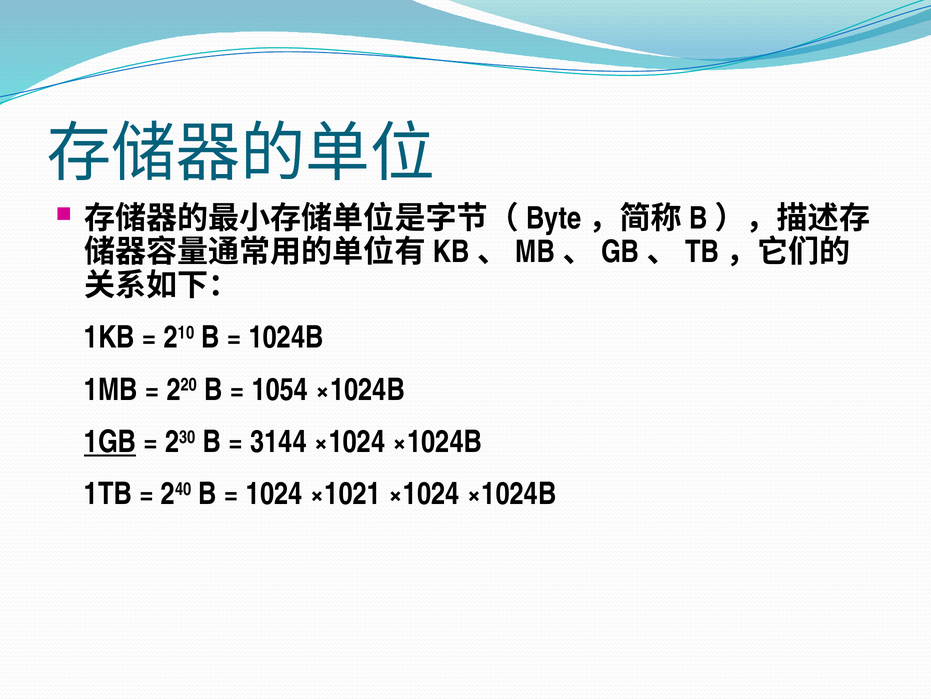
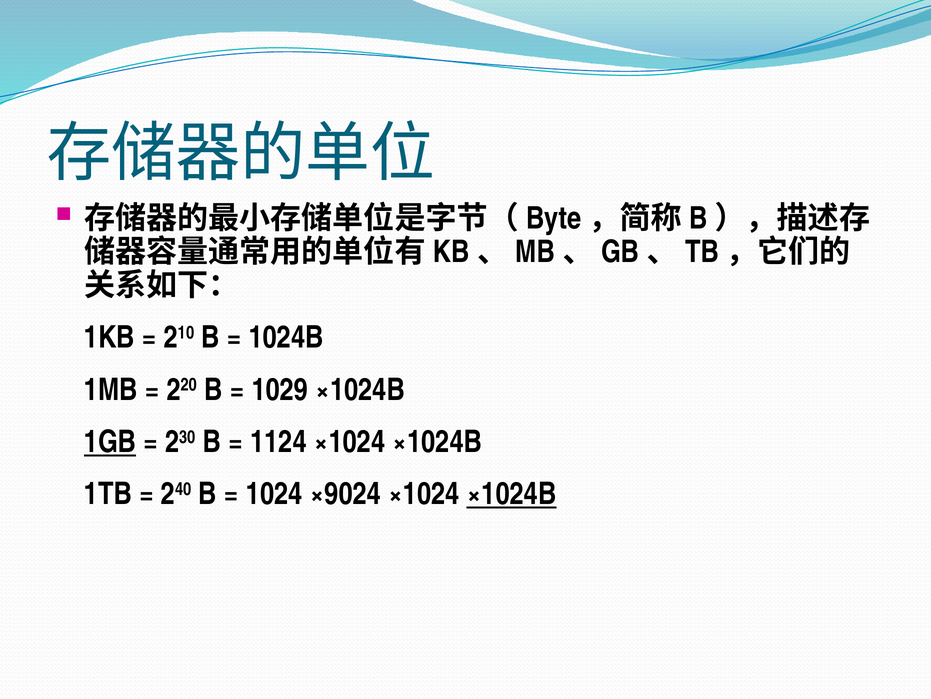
1054: 1054 -> 1029
3144: 3144 -> 1124
×1021: ×1021 -> ×9024
×1024B at (512, 494) underline: none -> present
